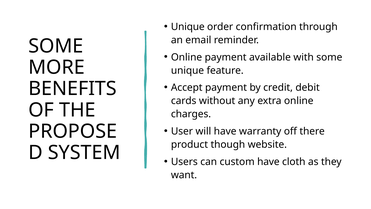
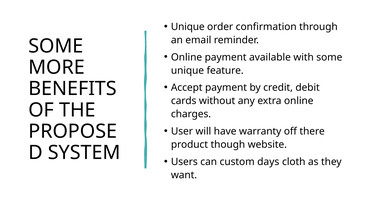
custom have: have -> days
